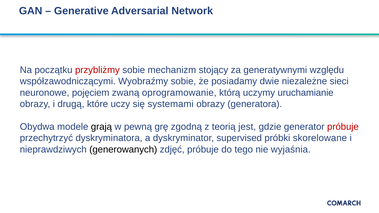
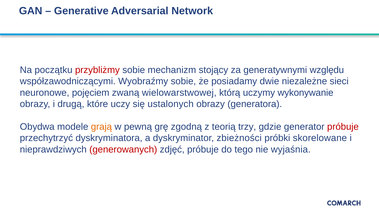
oprogramowanie: oprogramowanie -> wielowarstwowej
uruchamianie: uruchamianie -> wykonywanie
systemami: systemami -> ustalonych
grają colour: black -> orange
jest: jest -> trzy
supervised: supervised -> zbieżności
generowanych colour: black -> red
